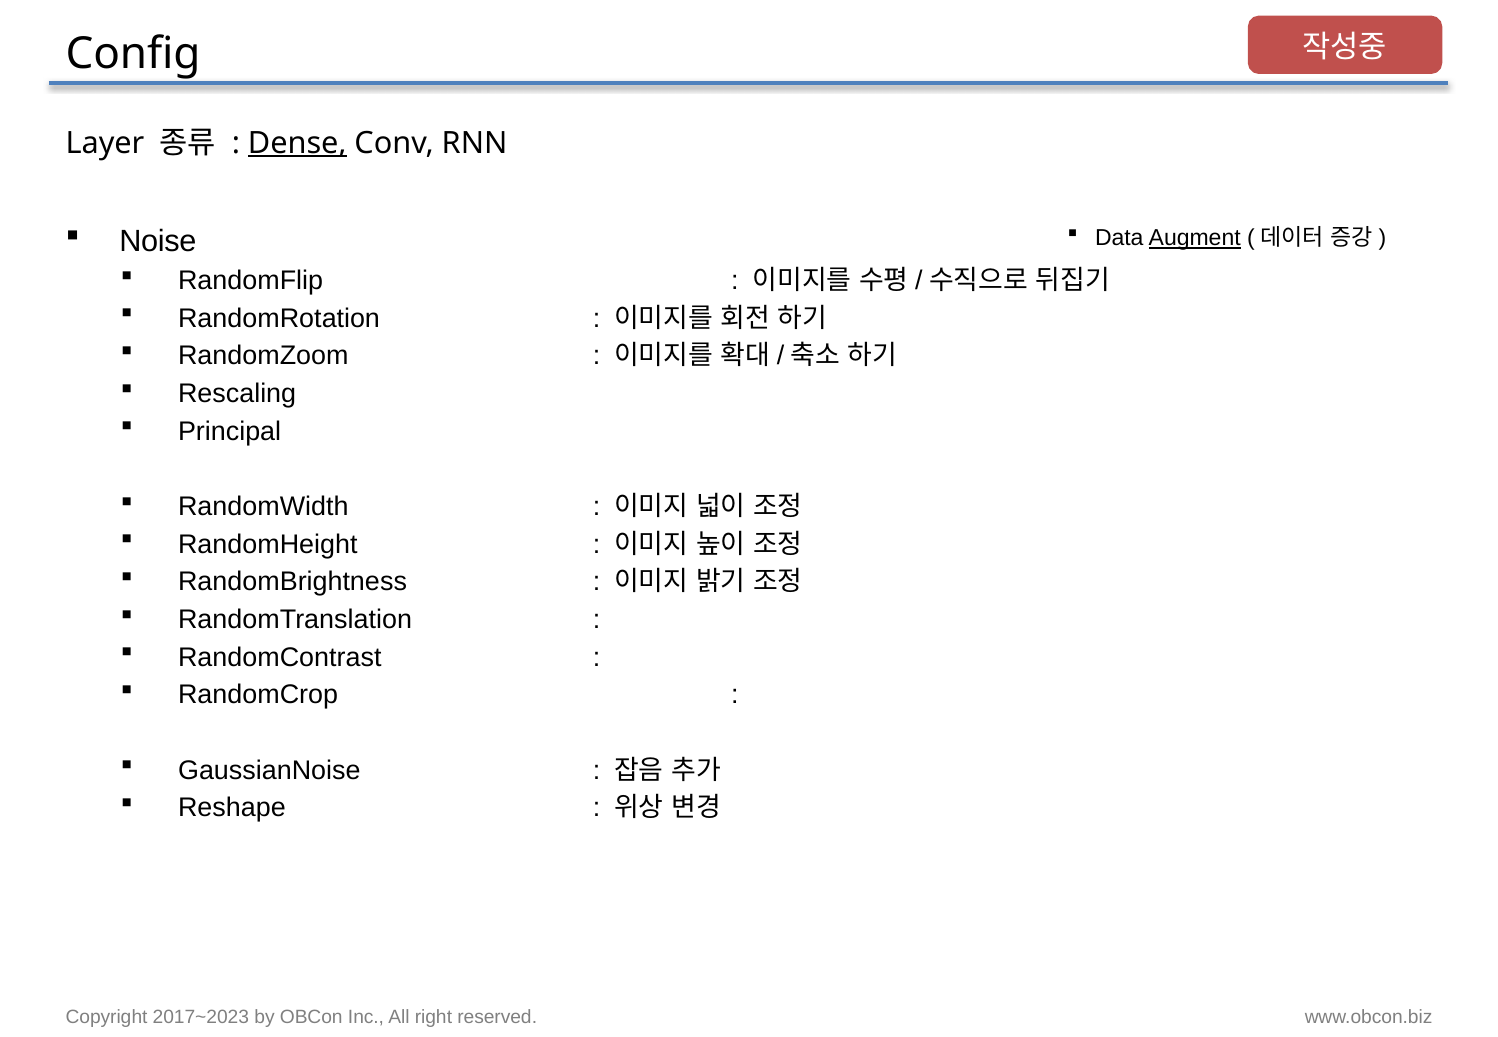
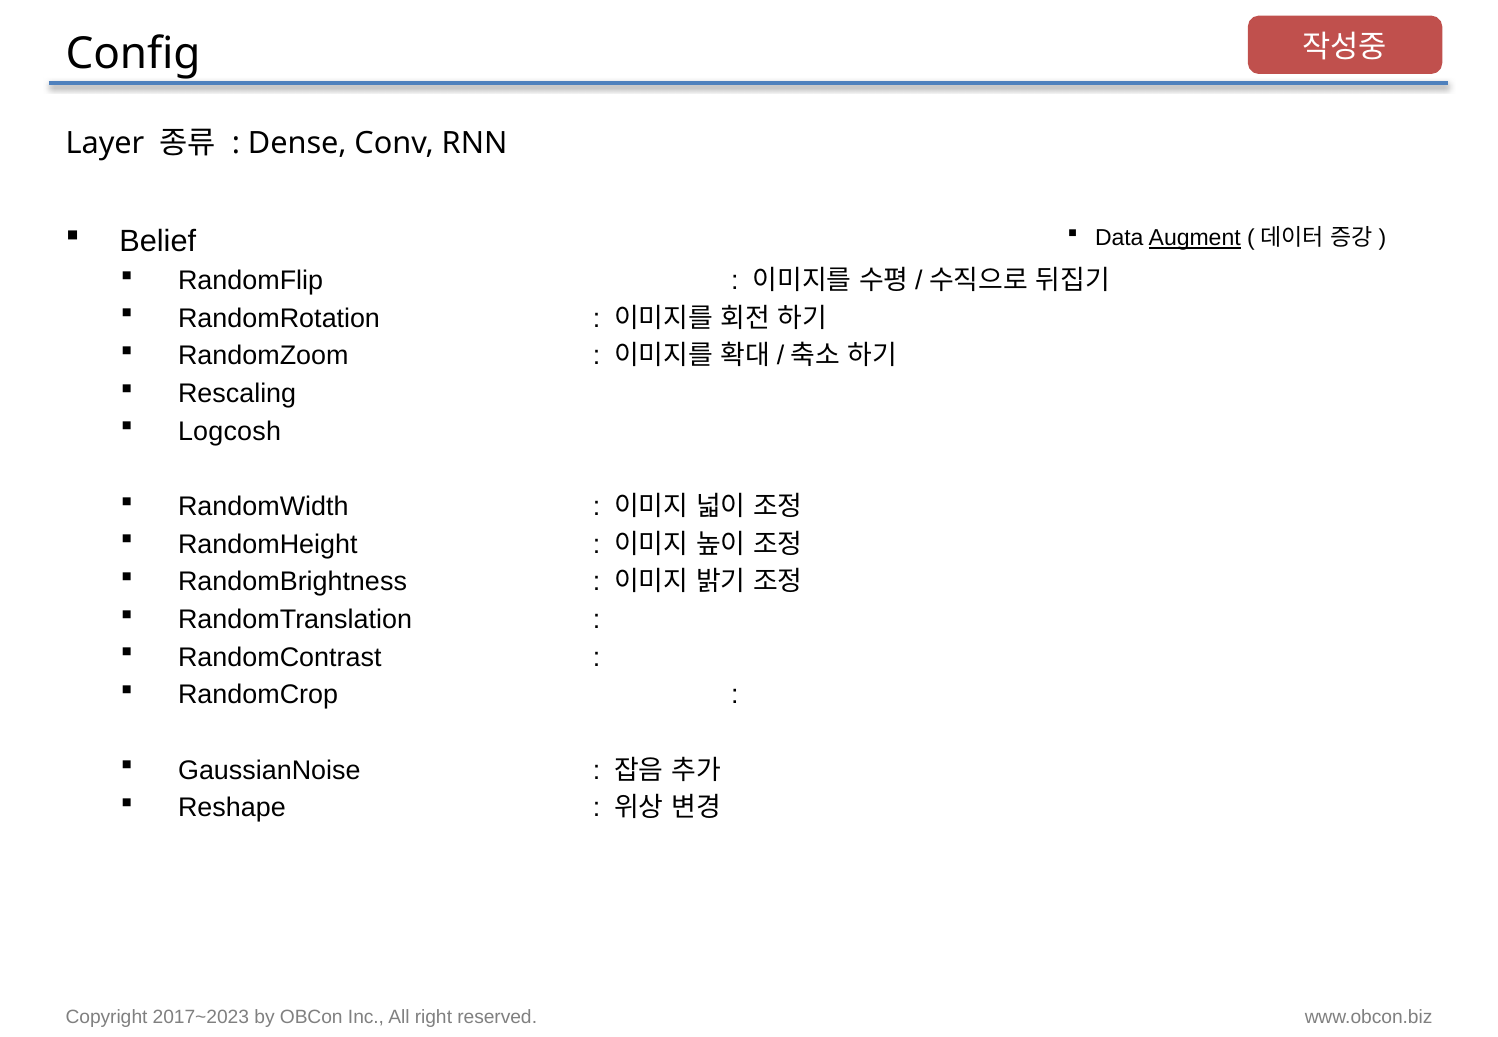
Dense underline: present -> none
Noise: Noise -> Belief
Principal: Principal -> Logcosh
